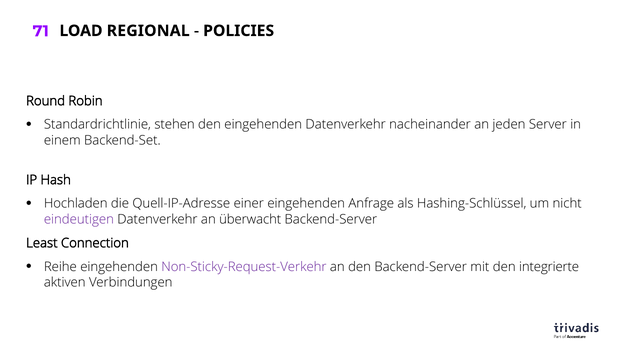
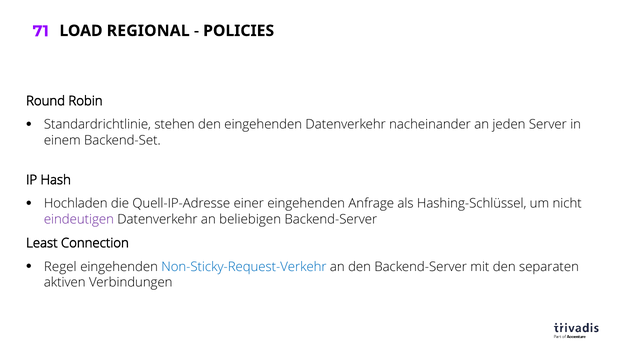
überwacht: überwacht -> beliebigen
Reihe: Reihe -> Regel
Non-Sticky-Request-Verkehr colour: purple -> blue
integrierte: integrierte -> separaten
